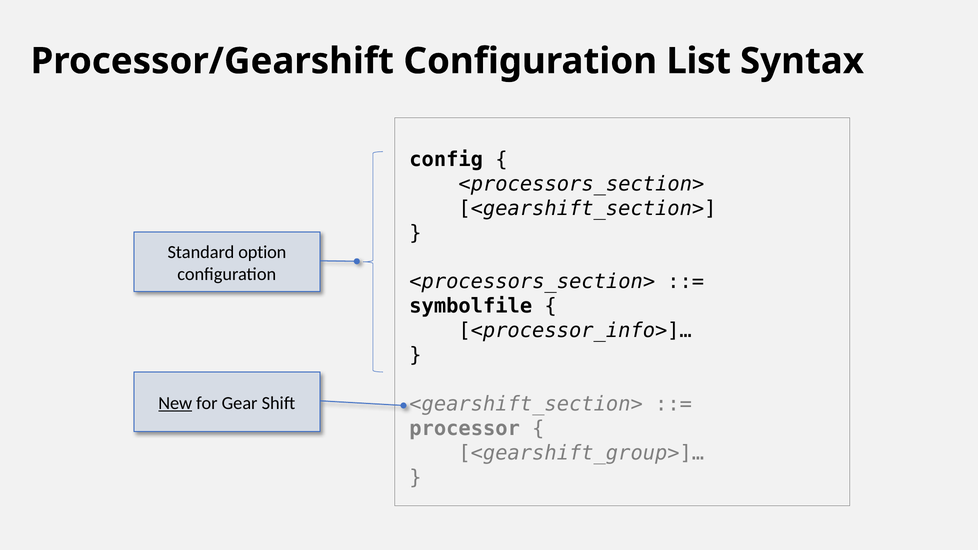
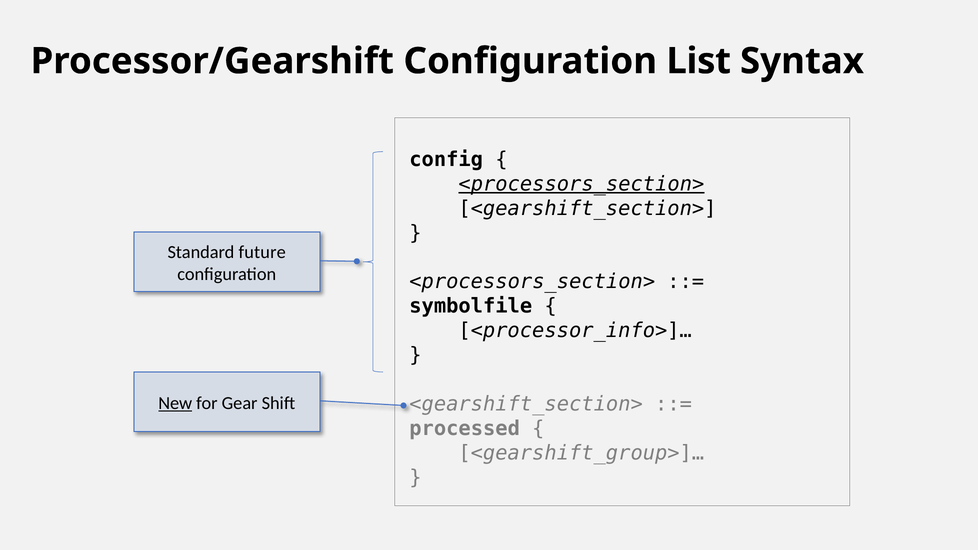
<processors_section> at (581, 184) underline: none -> present
option: option -> future
processor: processor -> processed
